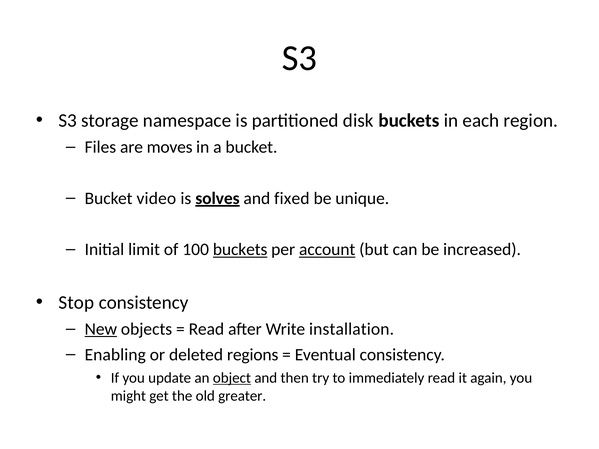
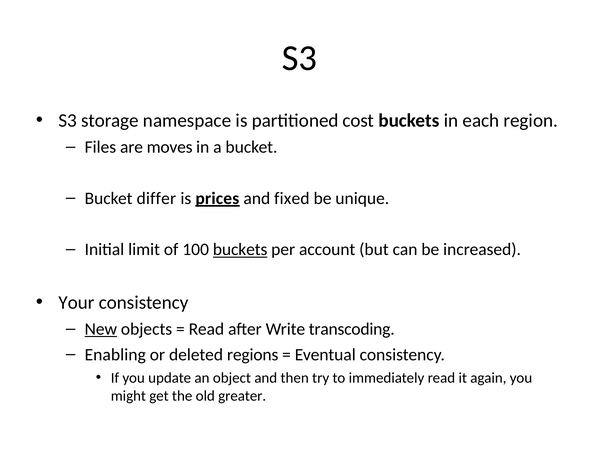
disk: disk -> cost
video: video -> differ
solves: solves -> prices
account underline: present -> none
Stop: Stop -> Your
installation: installation -> transcoding
object underline: present -> none
